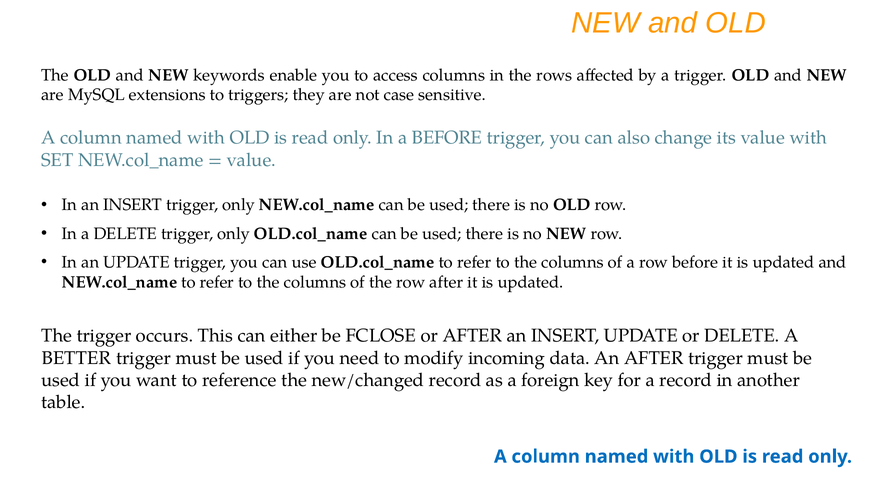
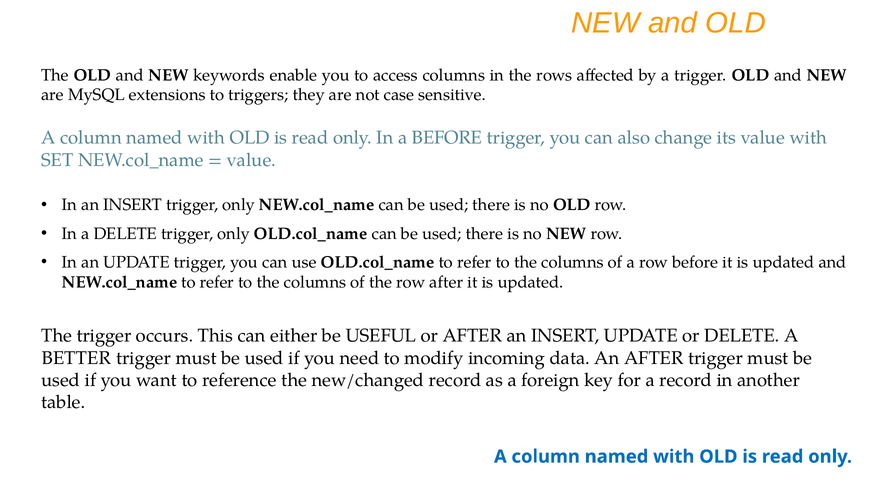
FCLOSE: FCLOSE -> USEFUL
